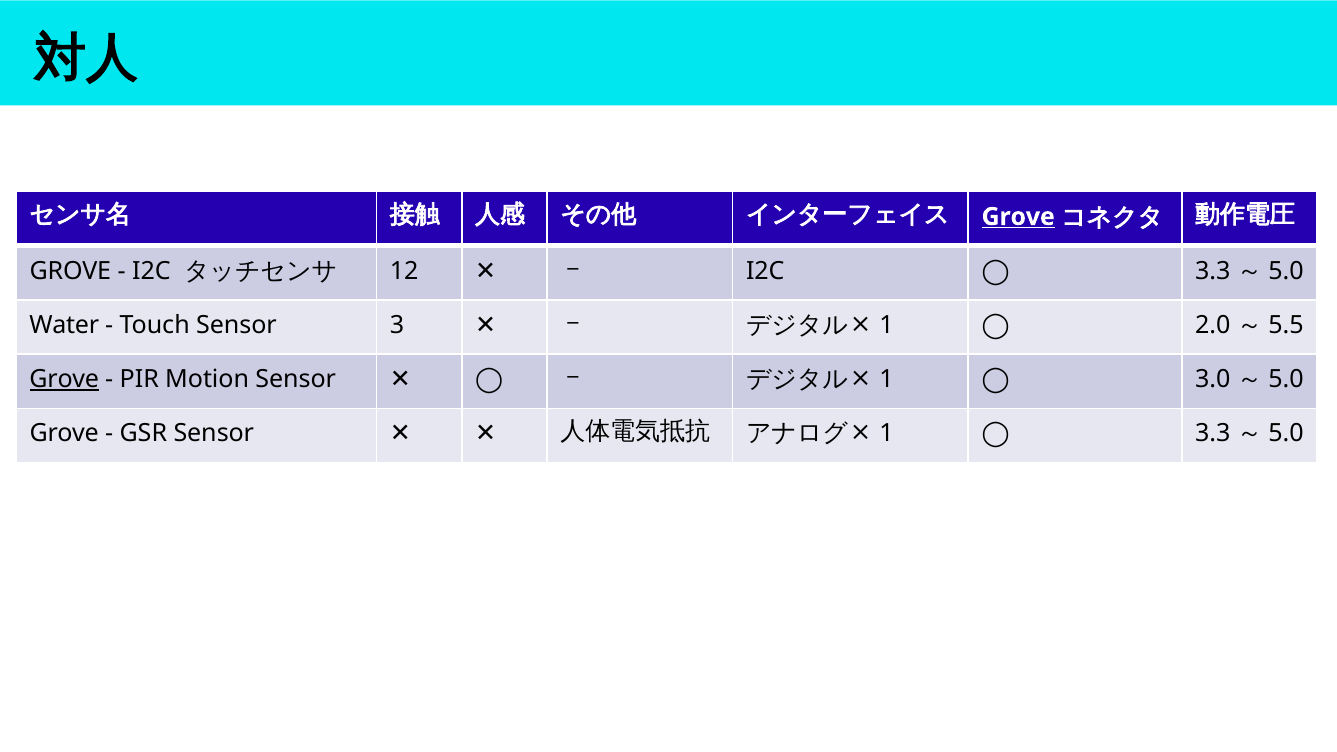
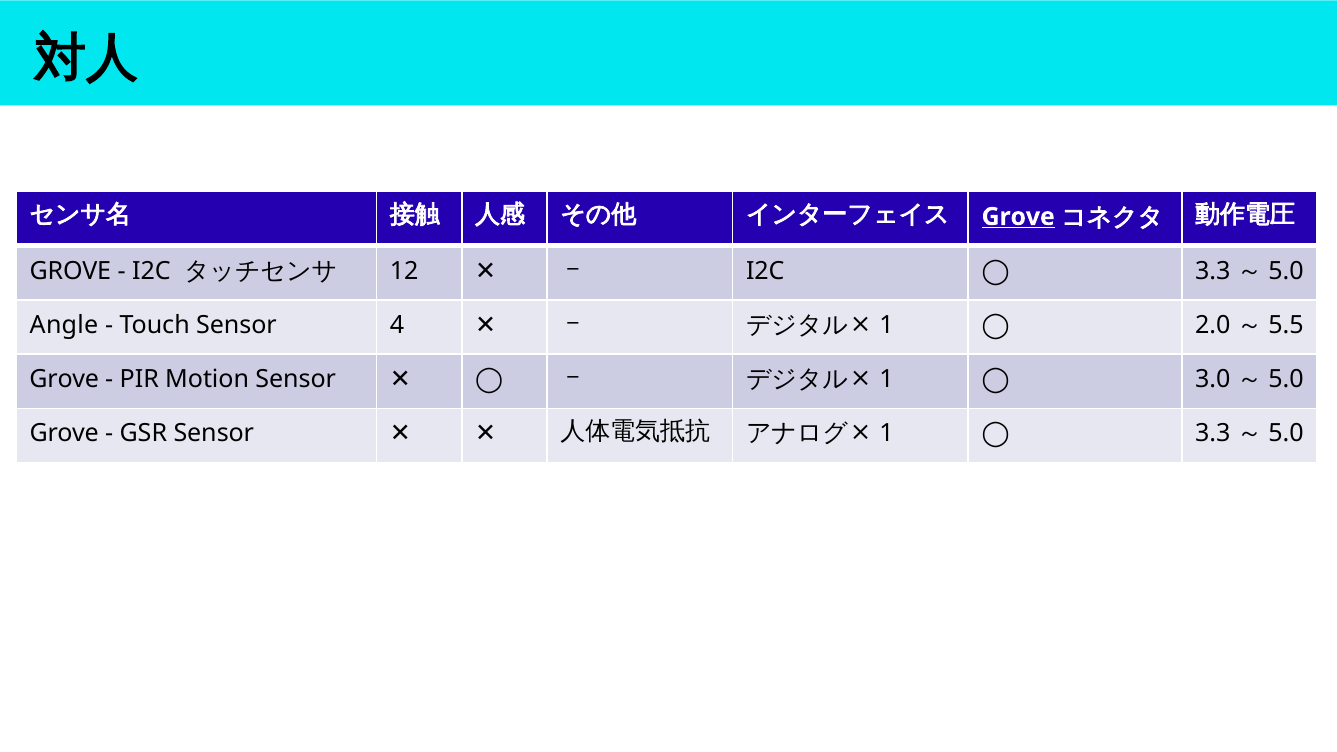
Water: Water -> Angle
3: 3 -> 4
Grove at (64, 379) underline: present -> none
